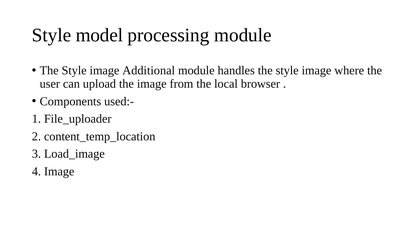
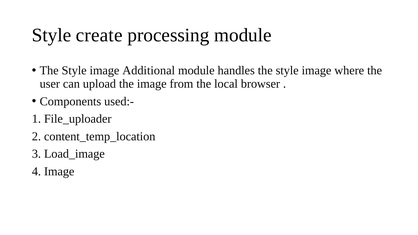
model: model -> create
